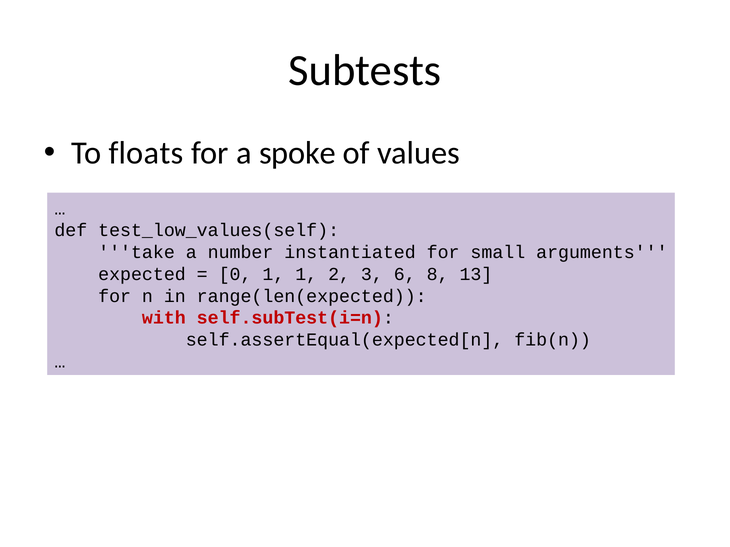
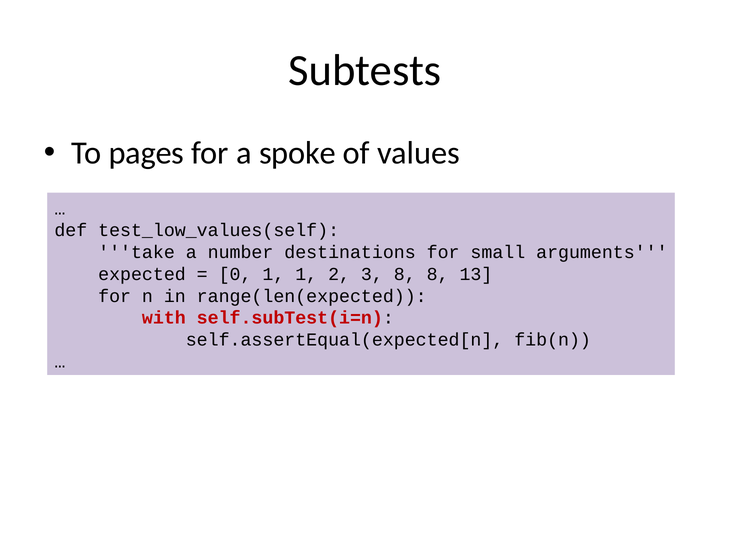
floats: floats -> pages
instantiated: instantiated -> destinations
3 6: 6 -> 8
